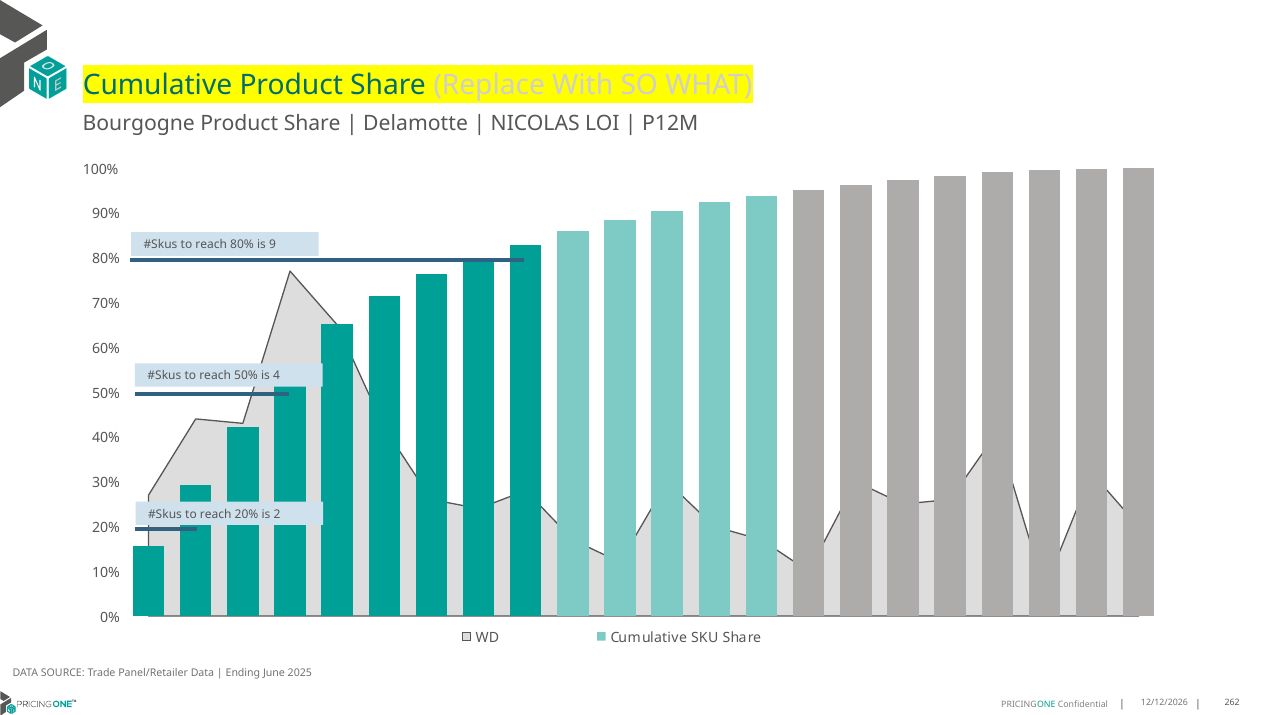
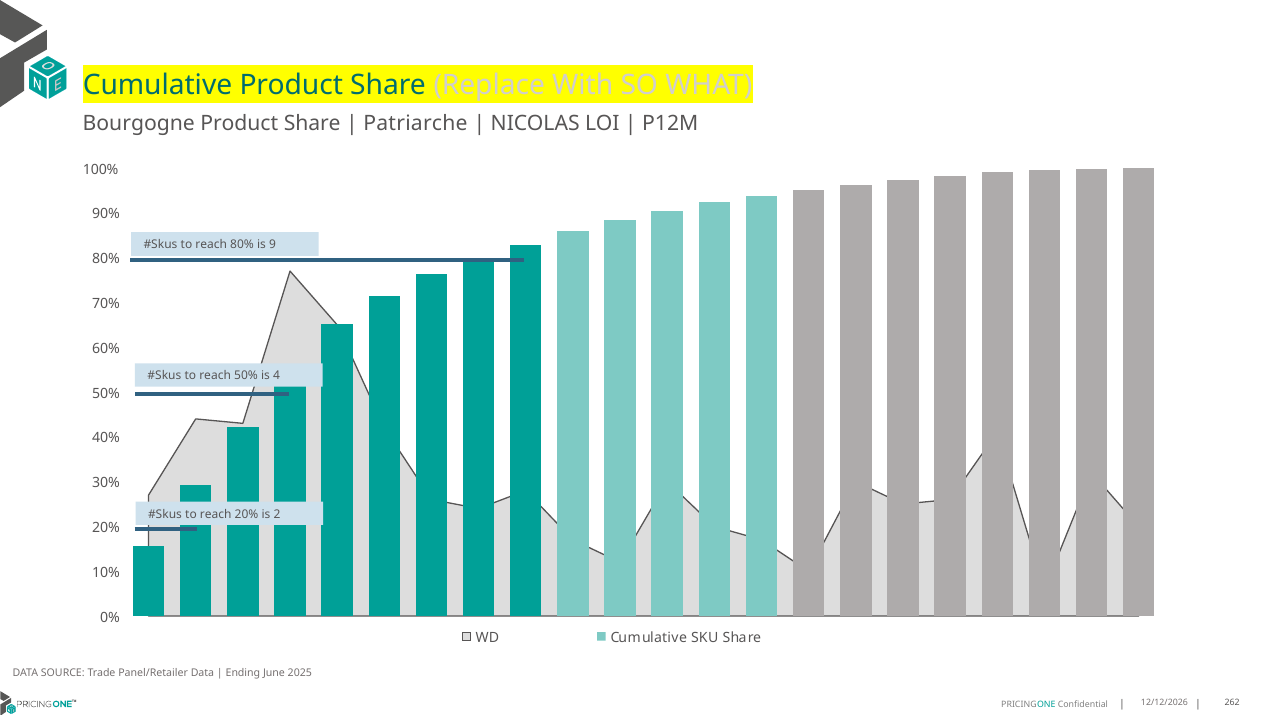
Delamotte: Delamotte -> Patriarche
